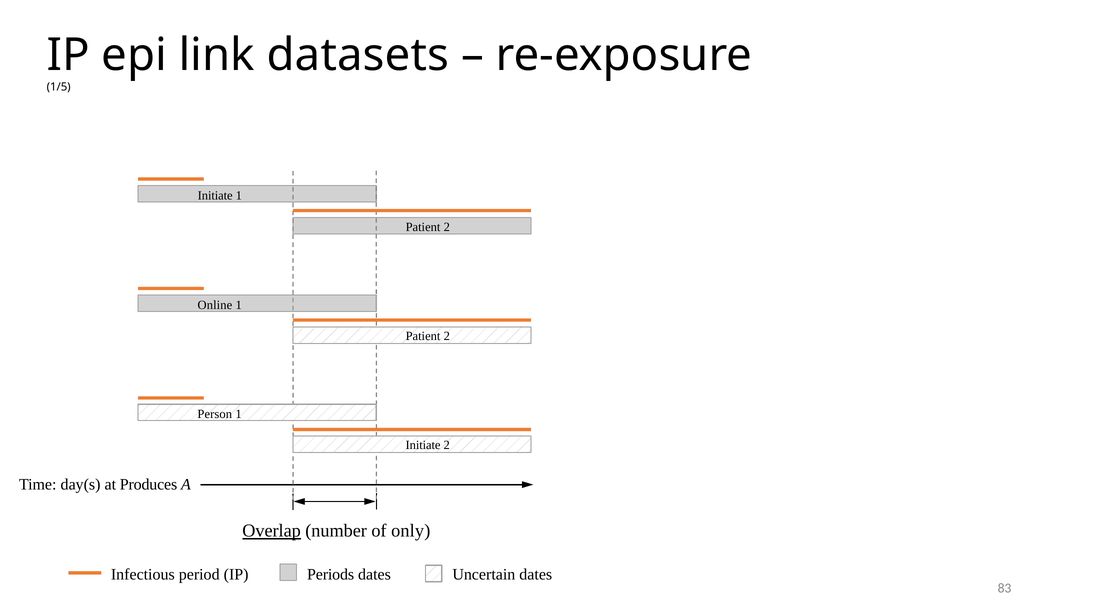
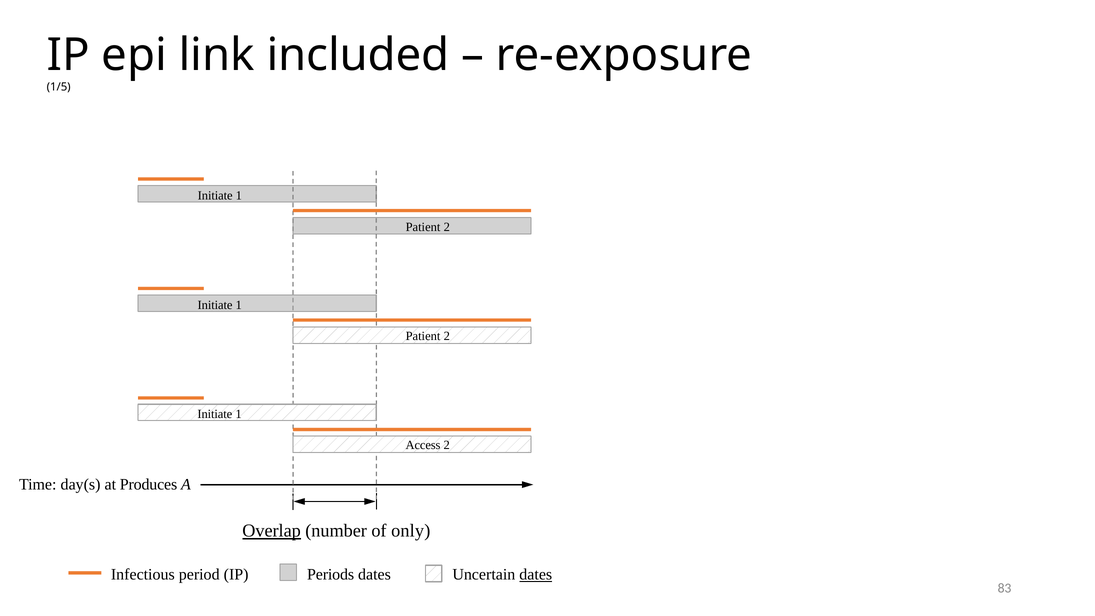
datasets: datasets -> included
Online at (215, 305): Online -> Initiate
Person at (215, 414): Person -> Initiate
Initiate at (423, 445): Initiate -> Access
dates at (536, 575) underline: none -> present
